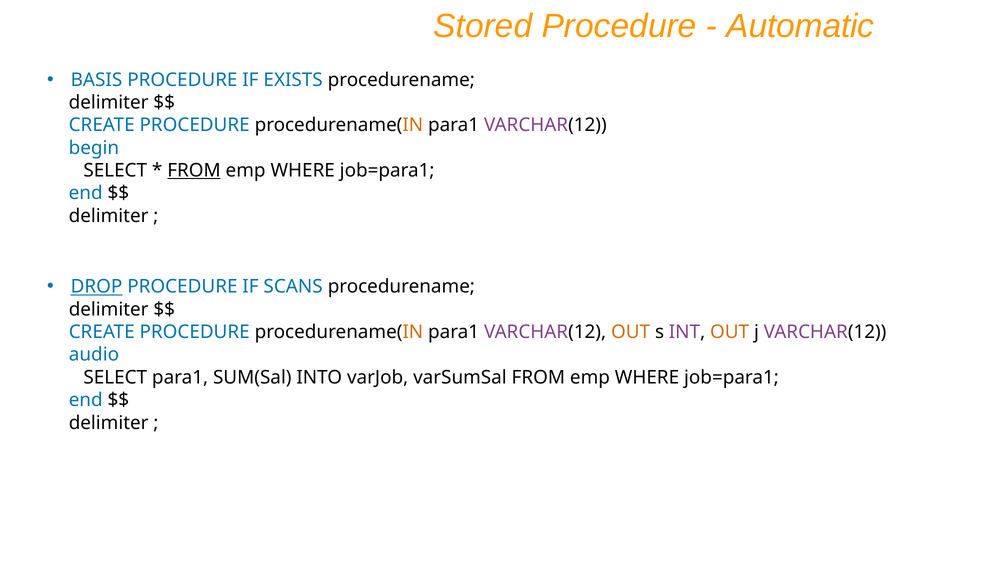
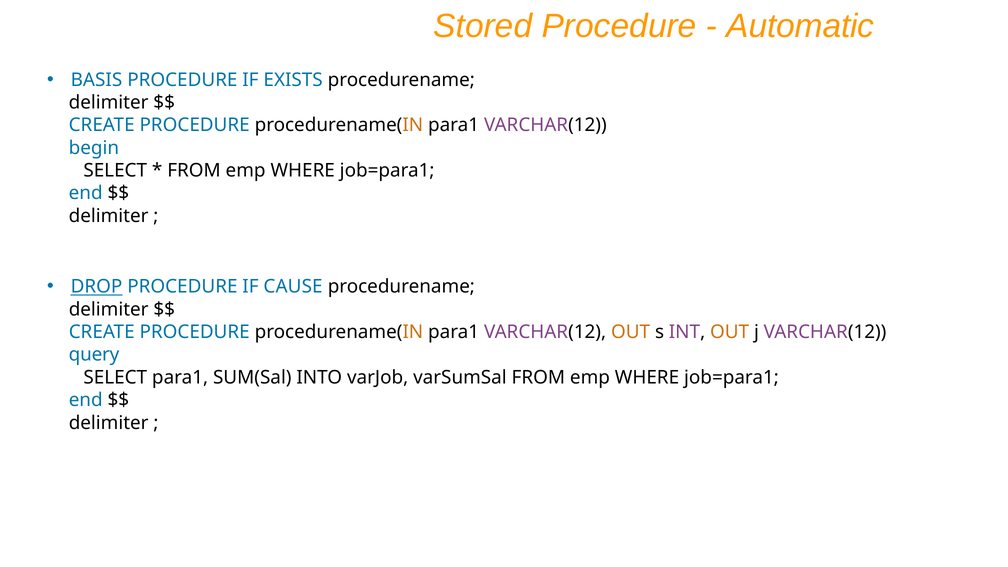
FROM at (194, 171) underline: present -> none
SCANS: SCANS -> CAUSE
audio: audio -> query
